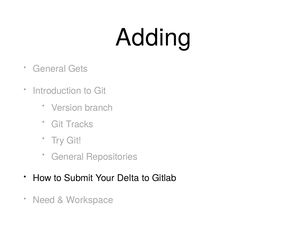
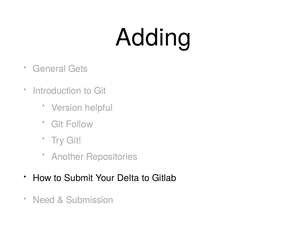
branch: branch -> helpful
Tracks: Tracks -> Follow
General at (68, 157): General -> Another
Workspace: Workspace -> Submission
